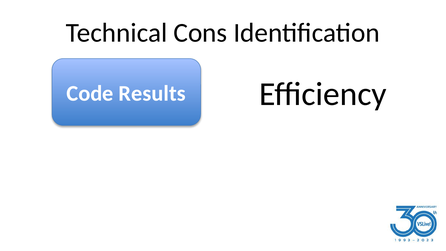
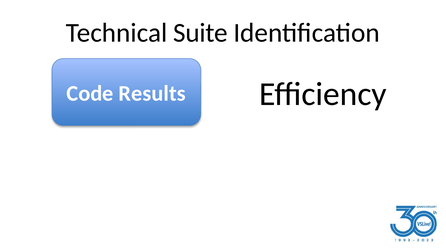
Cons: Cons -> Suite
